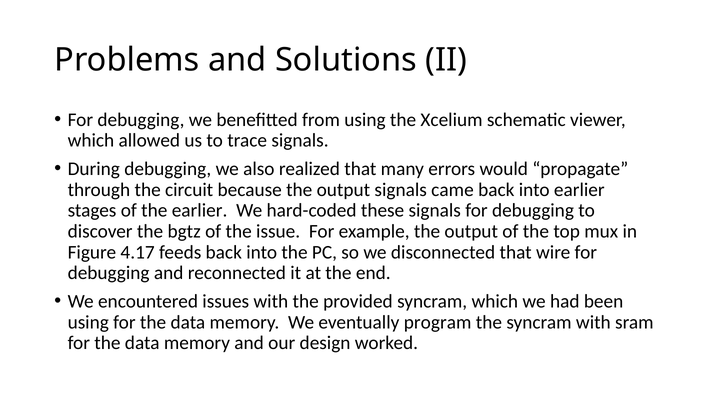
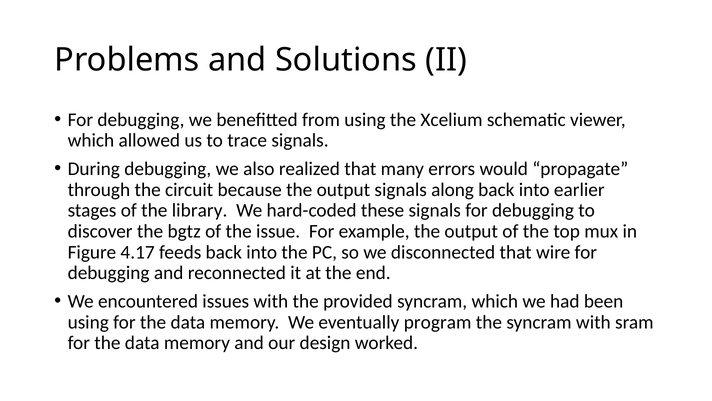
came: came -> along
the earlier: earlier -> library
